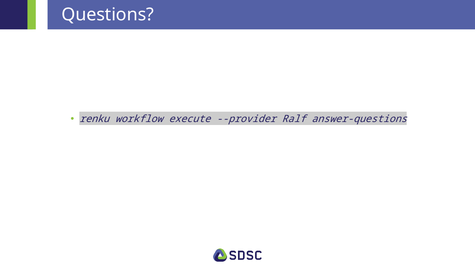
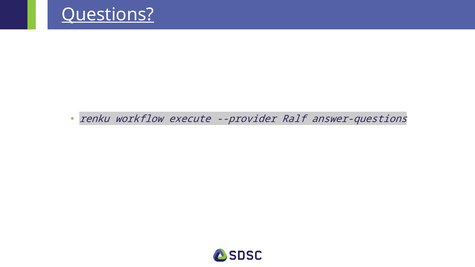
Questions underline: none -> present
